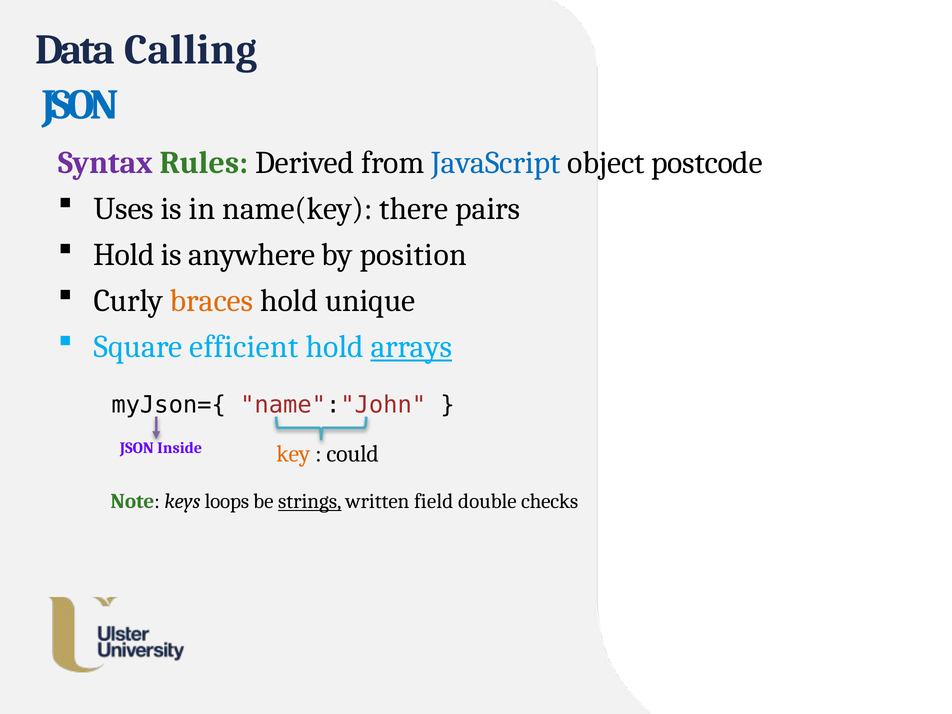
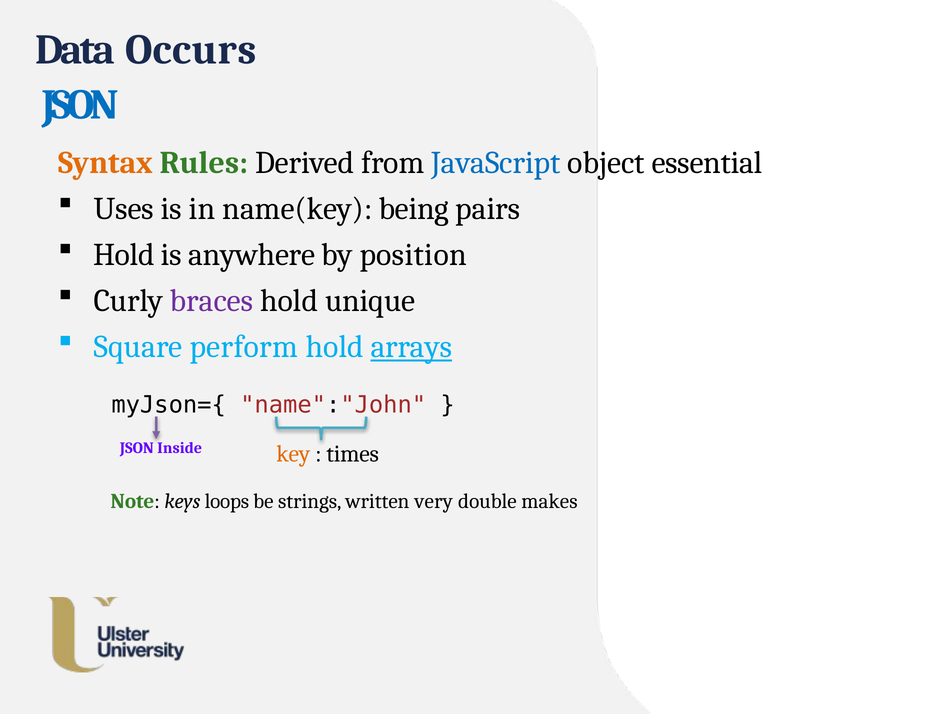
Calling: Calling -> Occurs
Syntax colour: purple -> orange
postcode: postcode -> essential
there: there -> being
braces colour: orange -> purple
efficient: efficient -> perform
could: could -> times
strings underline: present -> none
field: field -> very
checks: checks -> makes
